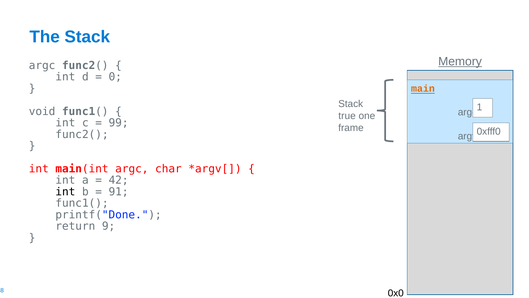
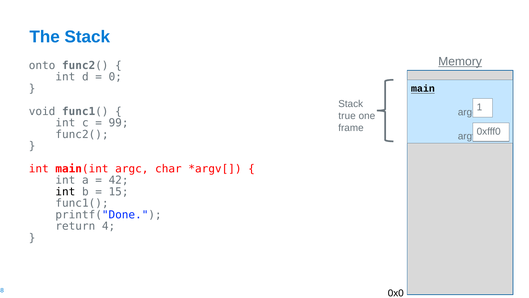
argc at (42, 65): argc -> onto
main colour: orange -> black
91: 91 -> 15
9: 9 -> 4
